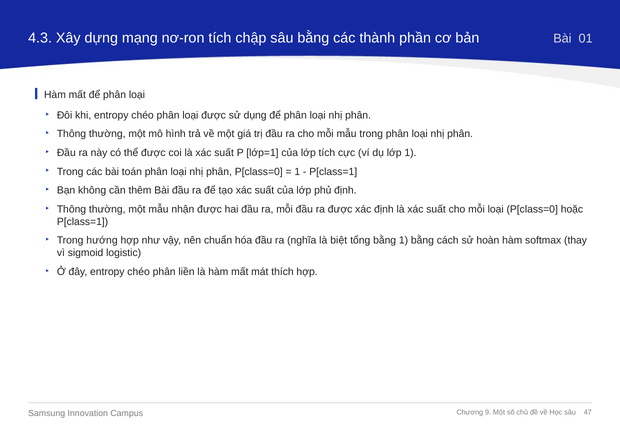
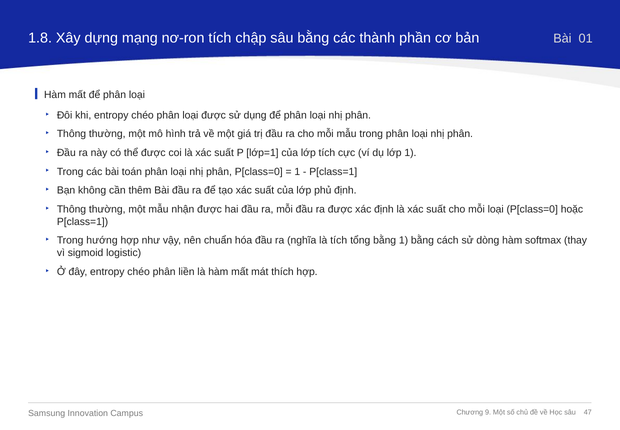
4.3: 4.3 -> 1.8
là biệt: biệt -> tích
hoàn: hoàn -> dòng
